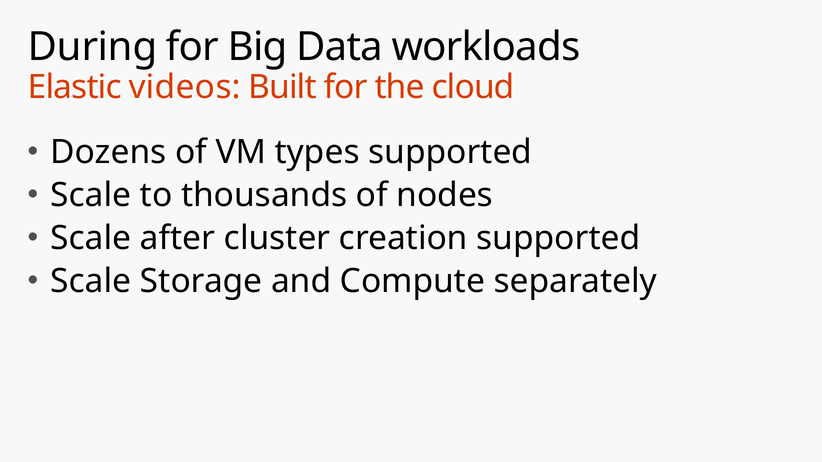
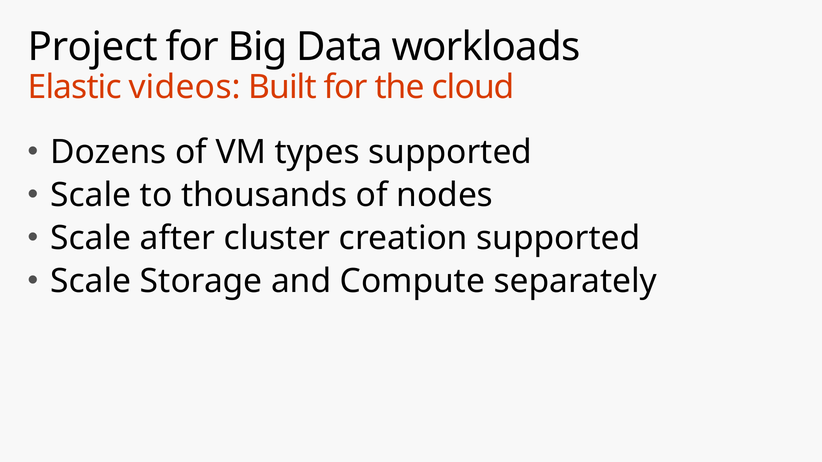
During: During -> Project
